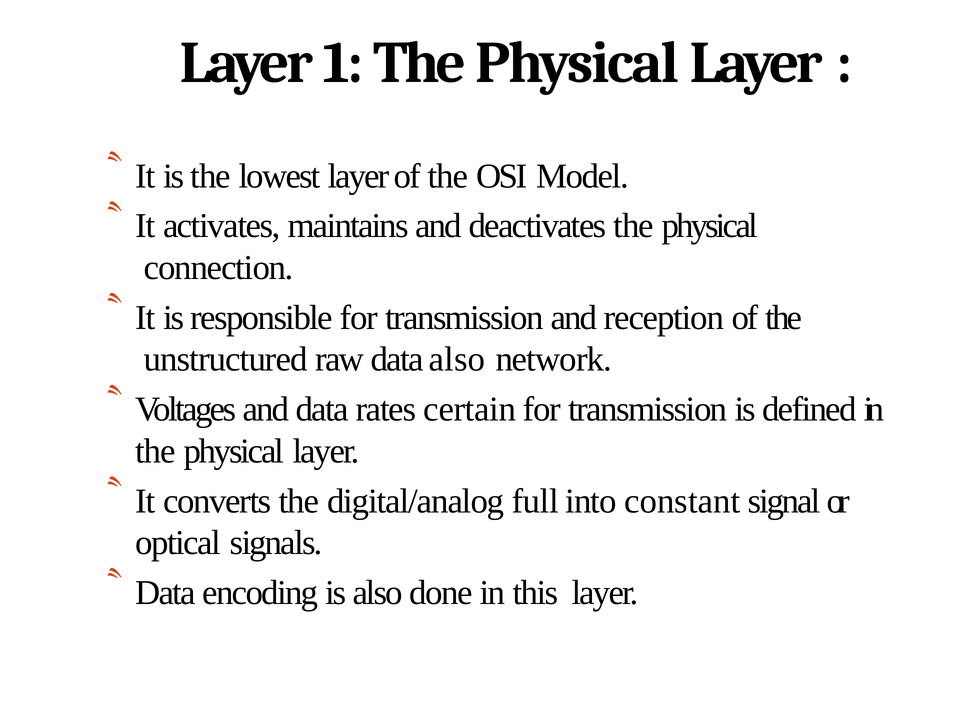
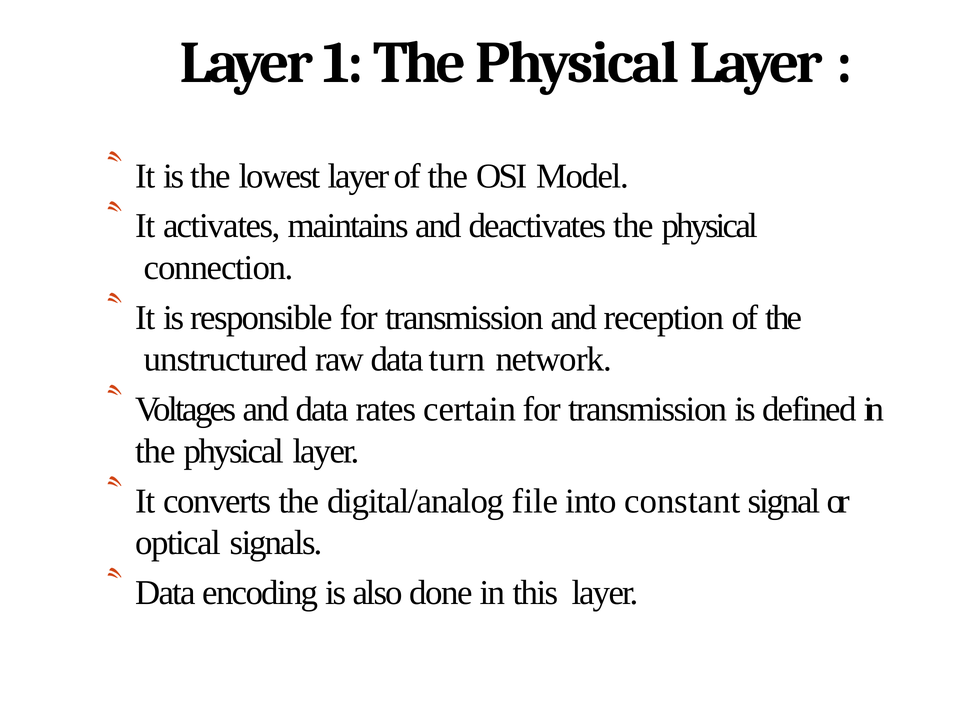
data also: also -> turn
full: full -> file
